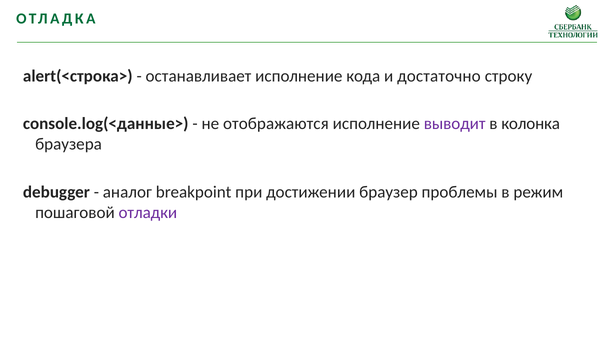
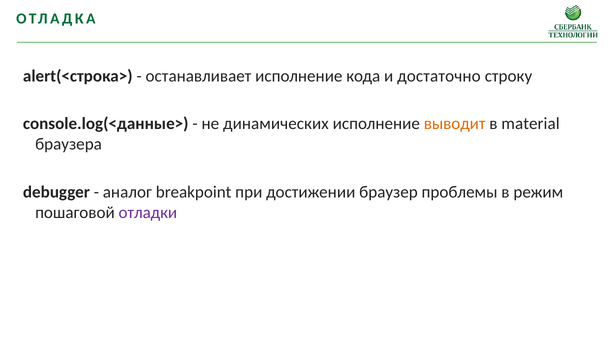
отображаются: отображаются -> динамических
выводит colour: purple -> orange
колонка: колонка -> material
